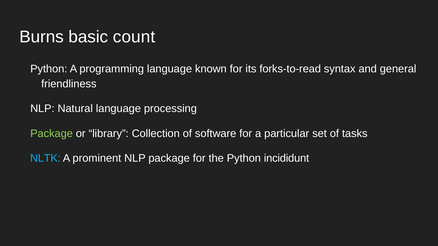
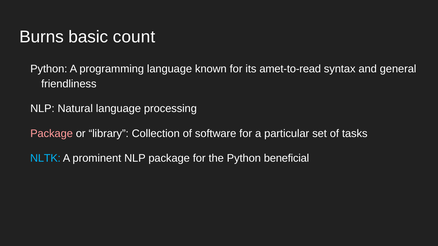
forks-to-read: forks-to-read -> amet-to-read
Package at (52, 134) colour: light green -> pink
incididunt: incididunt -> beneficial
